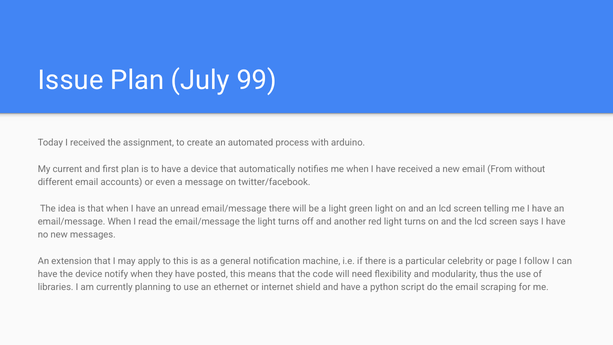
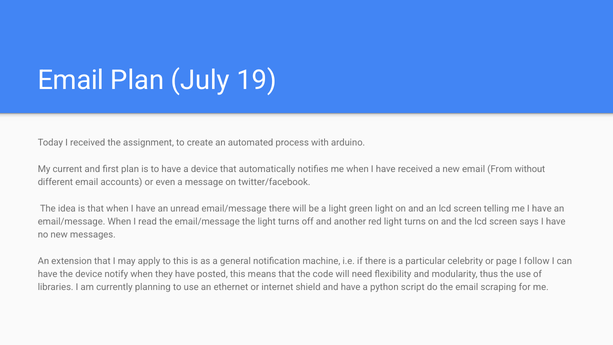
Issue at (71, 80): Issue -> Email
99: 99 -> 19
